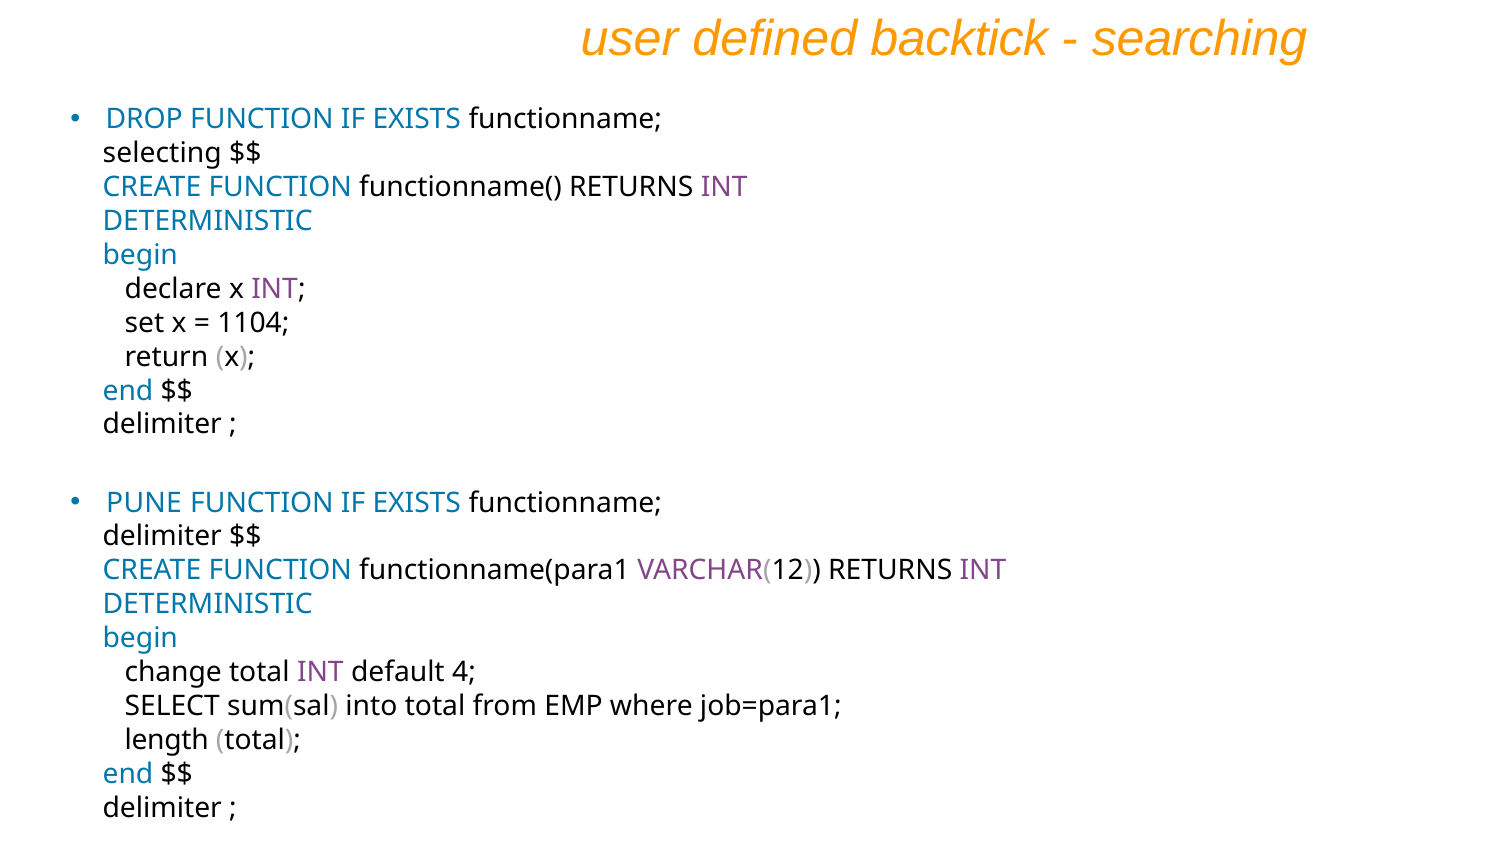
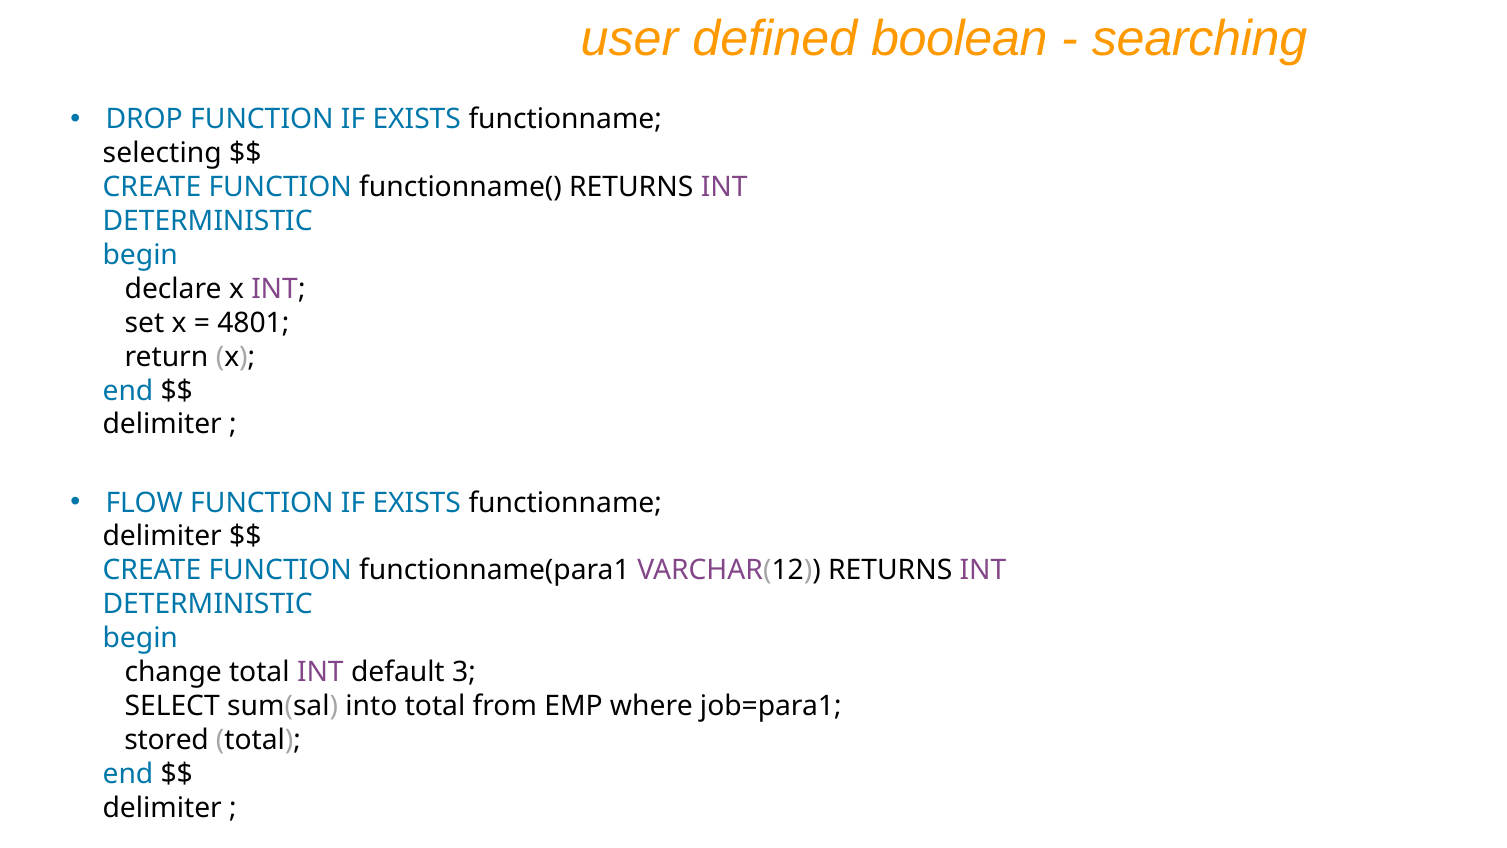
backtick: backtick -> boolean
1104: 1104 -> 4801
PUNE: PUNE -> FLOW
4: 4 -> 3
length: length -> stored
